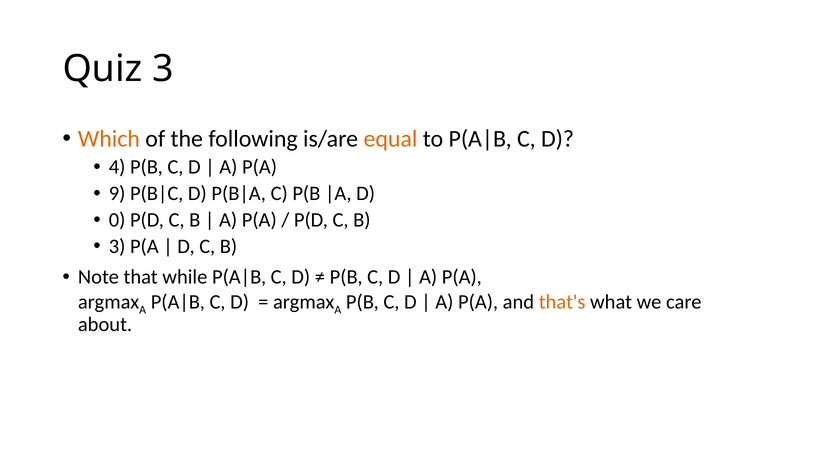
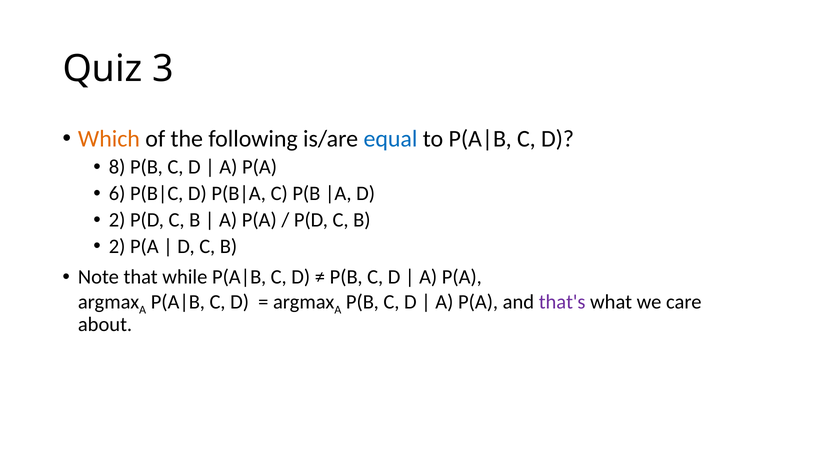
equal colour: orange -> blue
4: 4 -> 8
9: 9 -> 6
0 at (117, 220): 0 -> 2
3 at (117, 246): 3 -> 2
that's colour: orange -> purple
